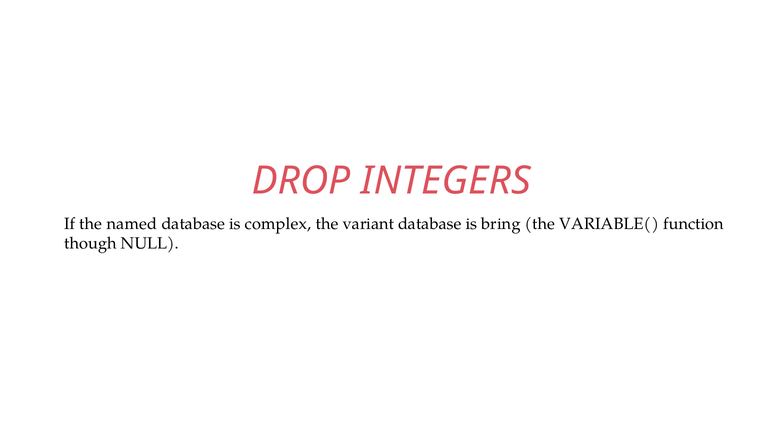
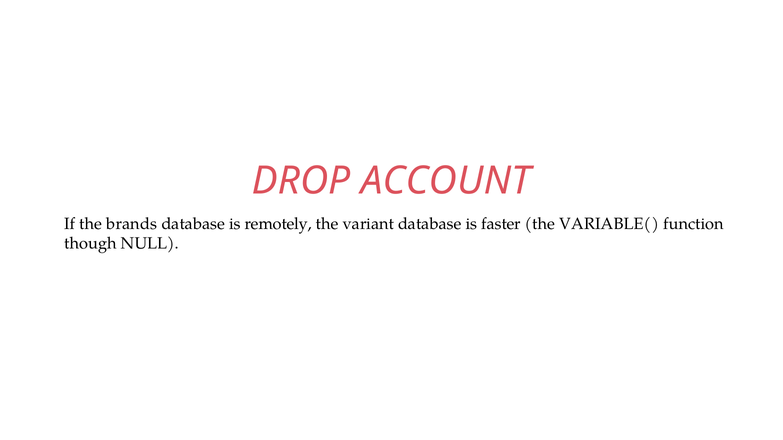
INTEGERS: INTEGERS -> ACCOUNT
named: named -> brands
complex: complex -> remotely
bring: bring -> faster
